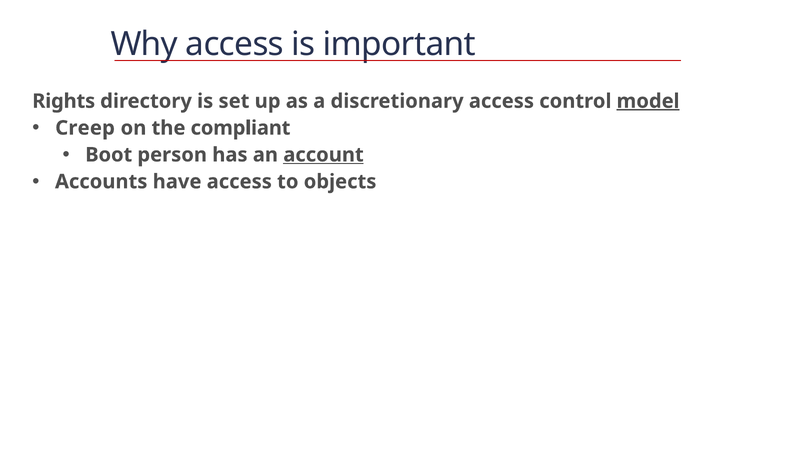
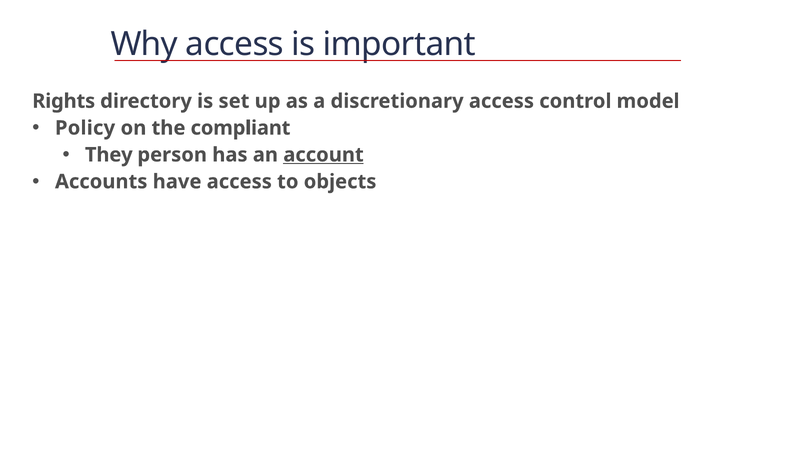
model underline: present -> none
Creep: Creep -> Policy
Boot: Boot -> They
